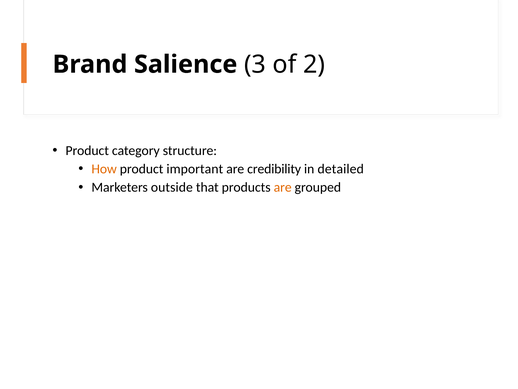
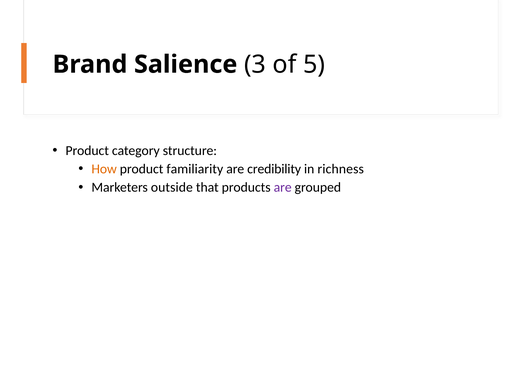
2: 2 -> 5
important: important -> familiarity
detailed: detailed -> richness
are at (283, 187) colour: orange -> purple
